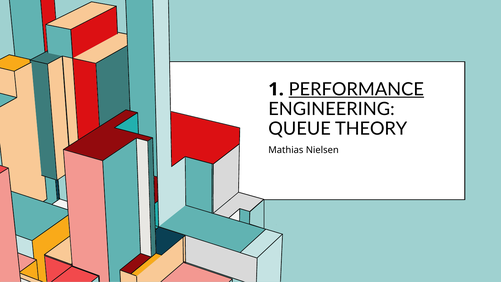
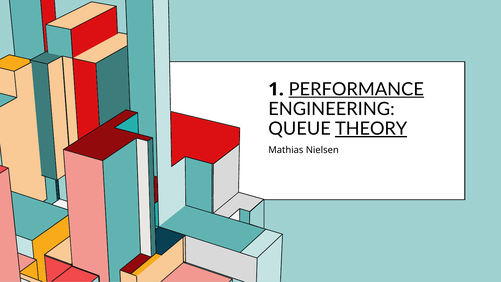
THEORY underline: none -> present
